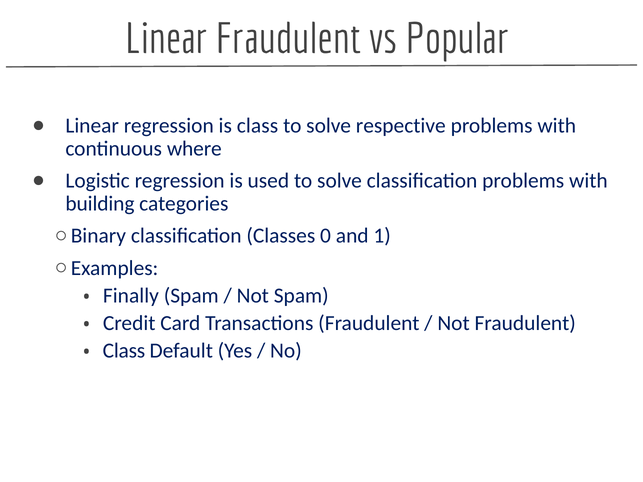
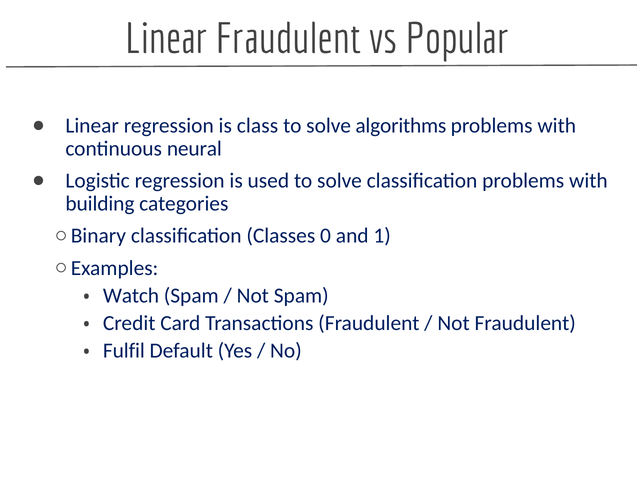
respective: respective -> algorithms
where: where -> neural
Finally: Finally -> Watch
Class at (124, 351): Class -> Fulfil
